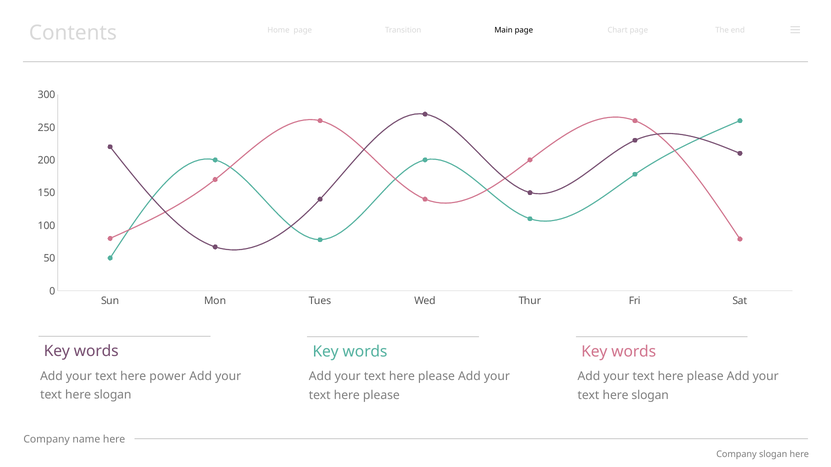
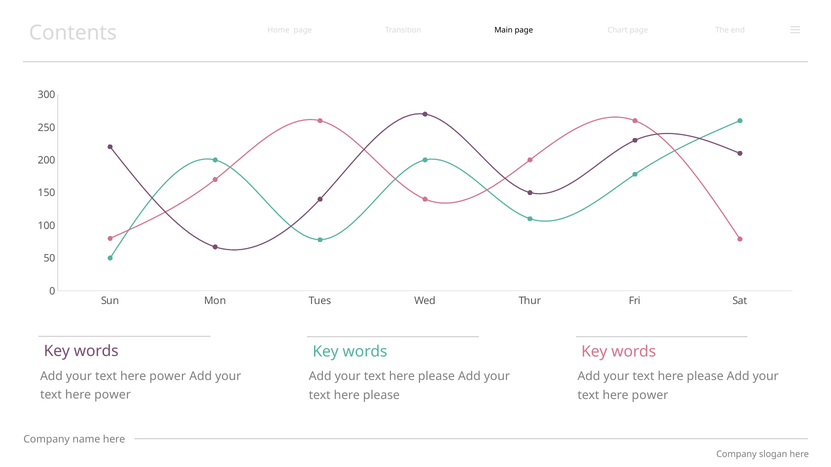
slogan at (113, 395): slogan -> power
slogan at (650, 396): slogan -> power
